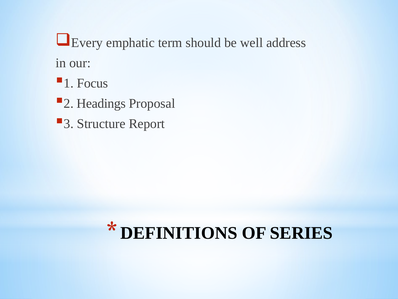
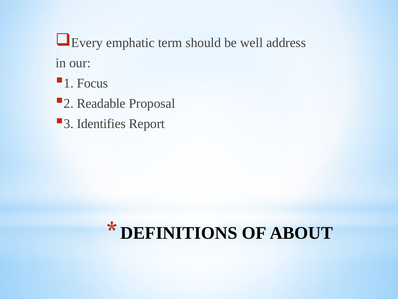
Headings: Headings -> Readable
Structure: Structure -> Identifies
SERIES: SERIES -> ABOUT
